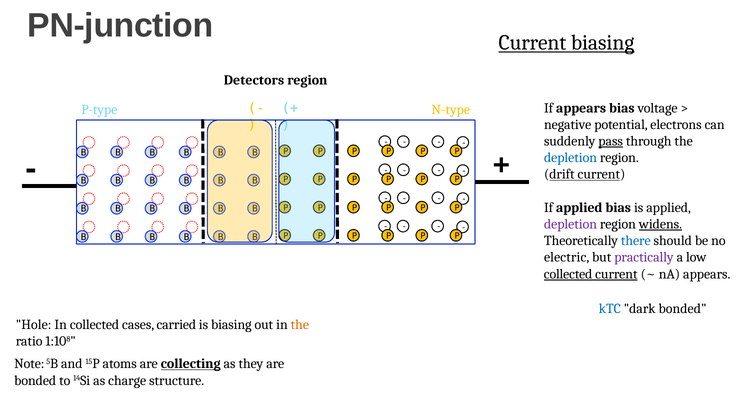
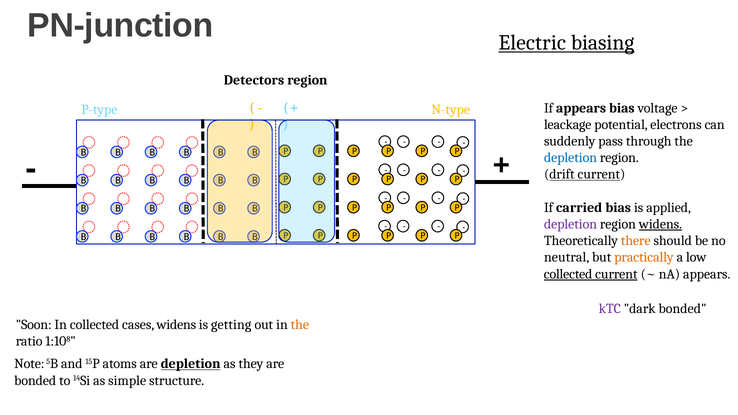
Current at (532, 43): Current -> Electric
negative: negative -> leackage
pass underline: present -> none
If applied: applied -> carried
there colour: blue -> orange
electric: electric -> neutral
practically colour: purple -> orange
kTC colour: blue -> purple
Hole: Hole -> Soon
cases carried: carried -> widens
is biasing: biasing -> getting
are collecting: collecting -> depletion
charge: charge -> simple
